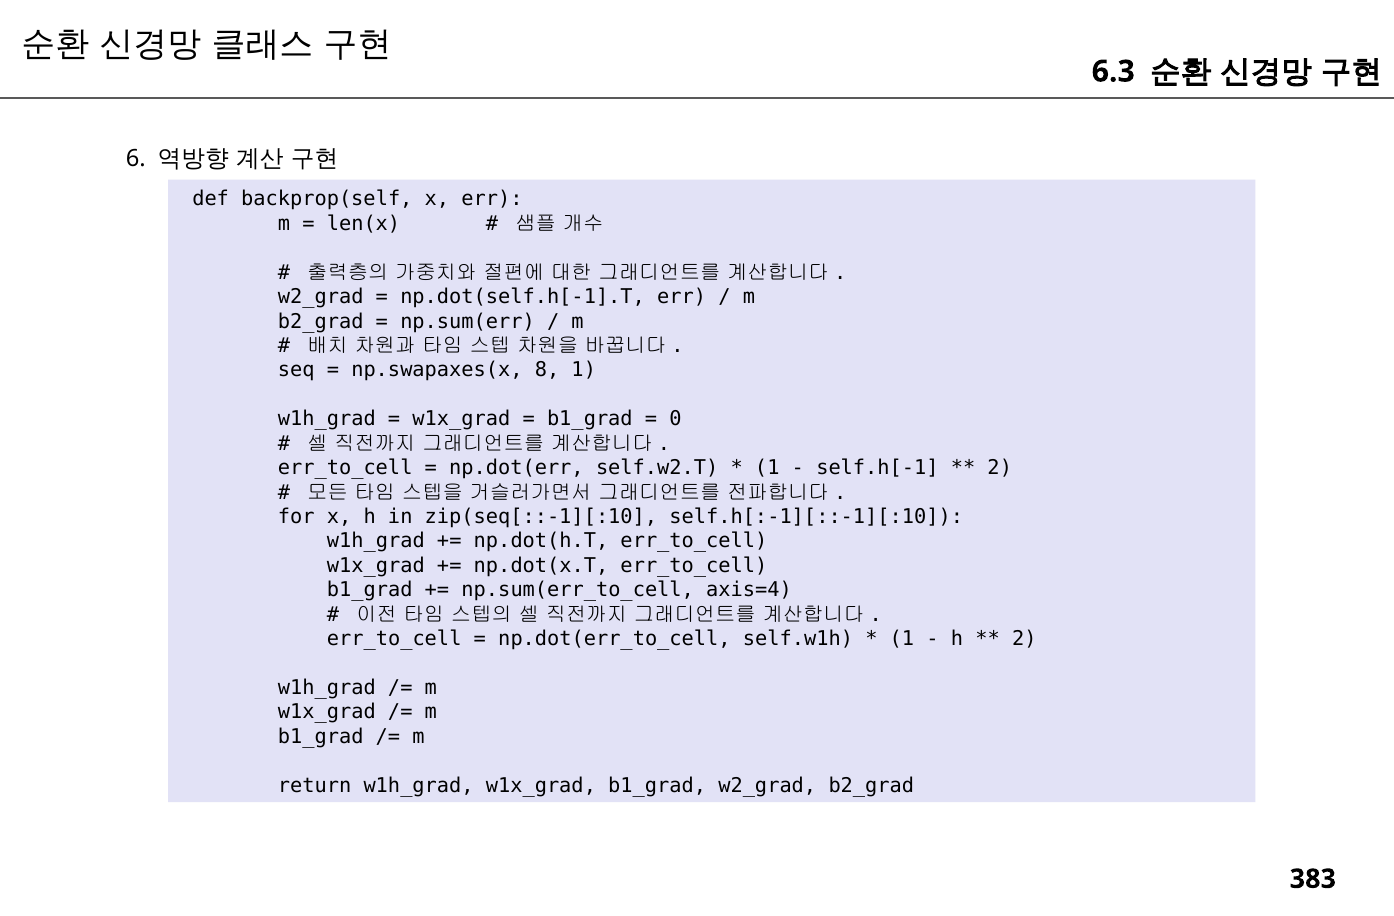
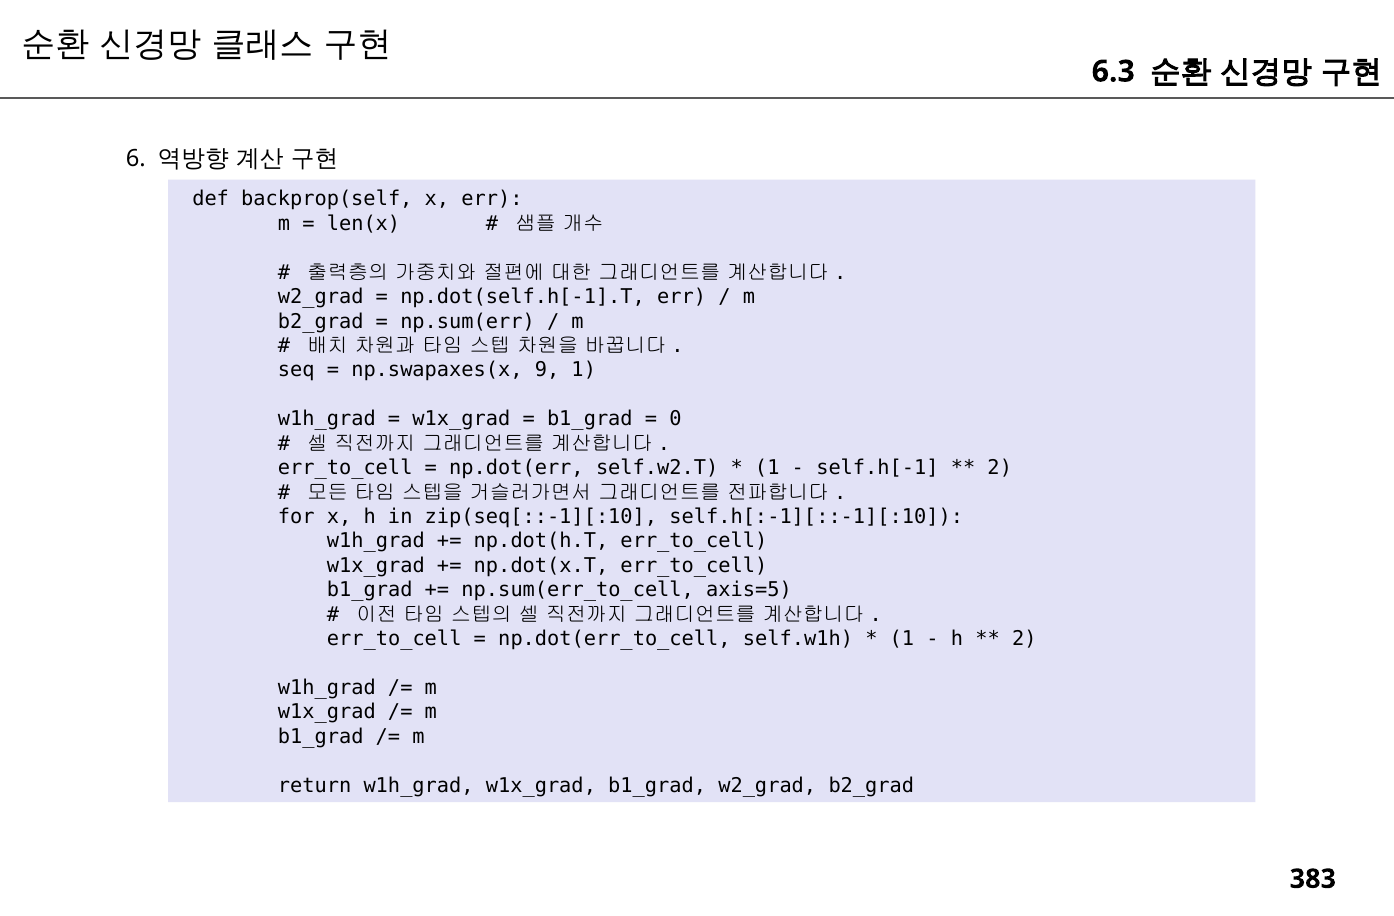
8: 8 -> 9
axis=4: axis=4 -> axis=5
